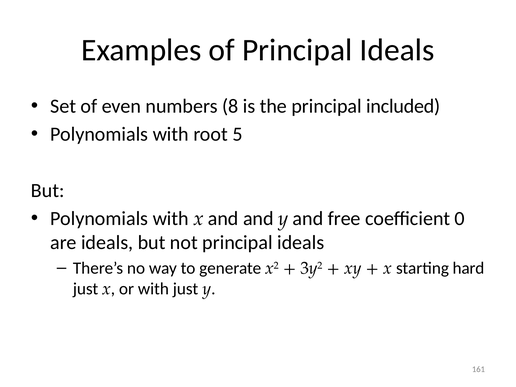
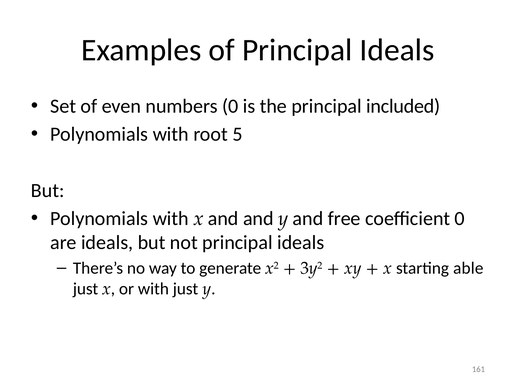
numbers 8: 8 -> 0
hard: hard -> able
